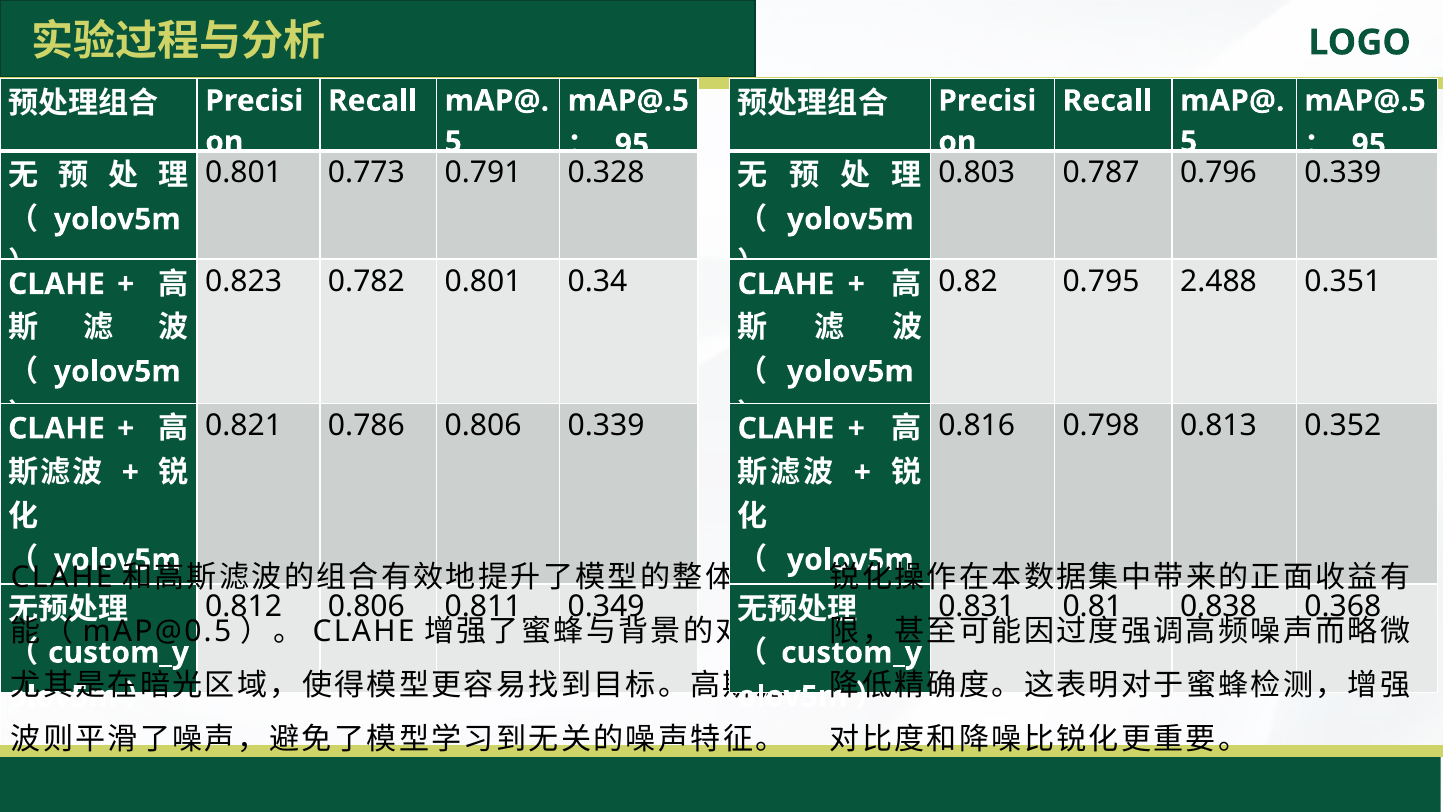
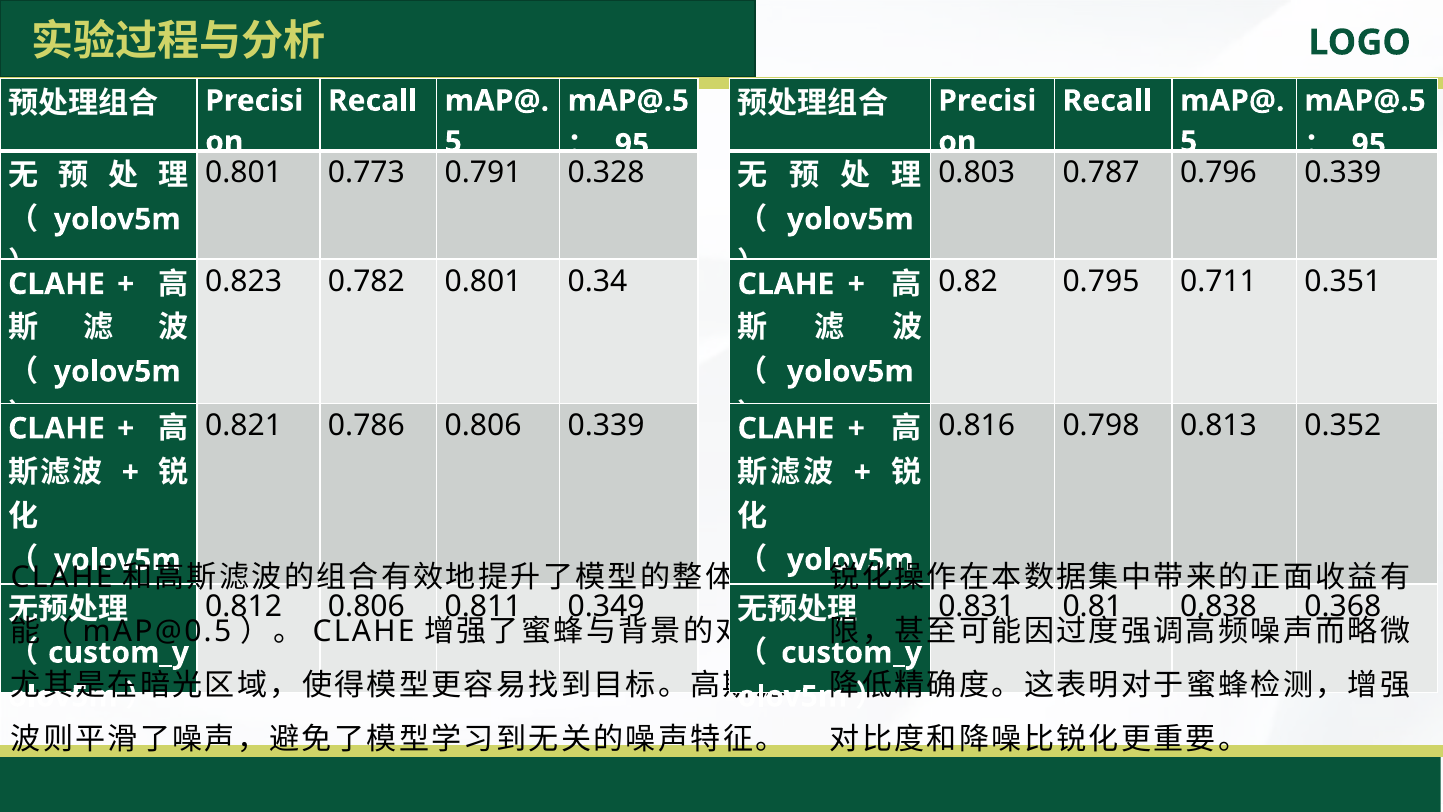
2.488: 2.488 -> 0.711
